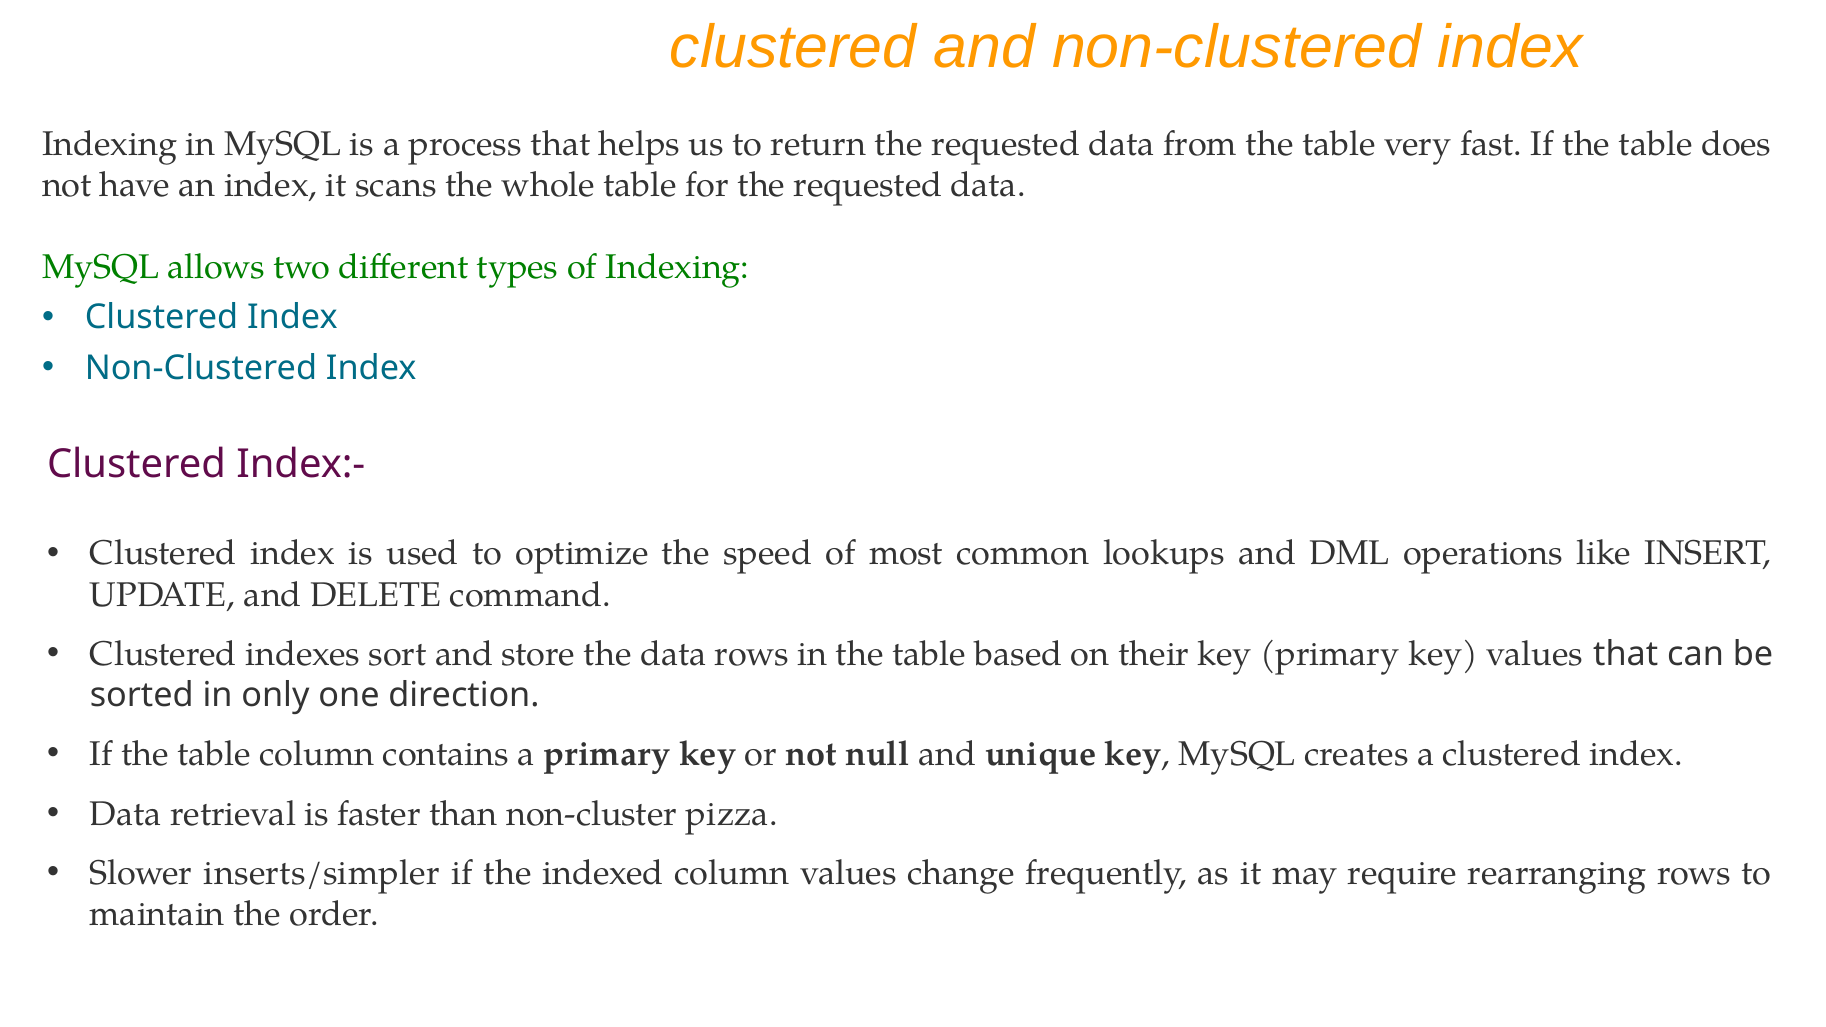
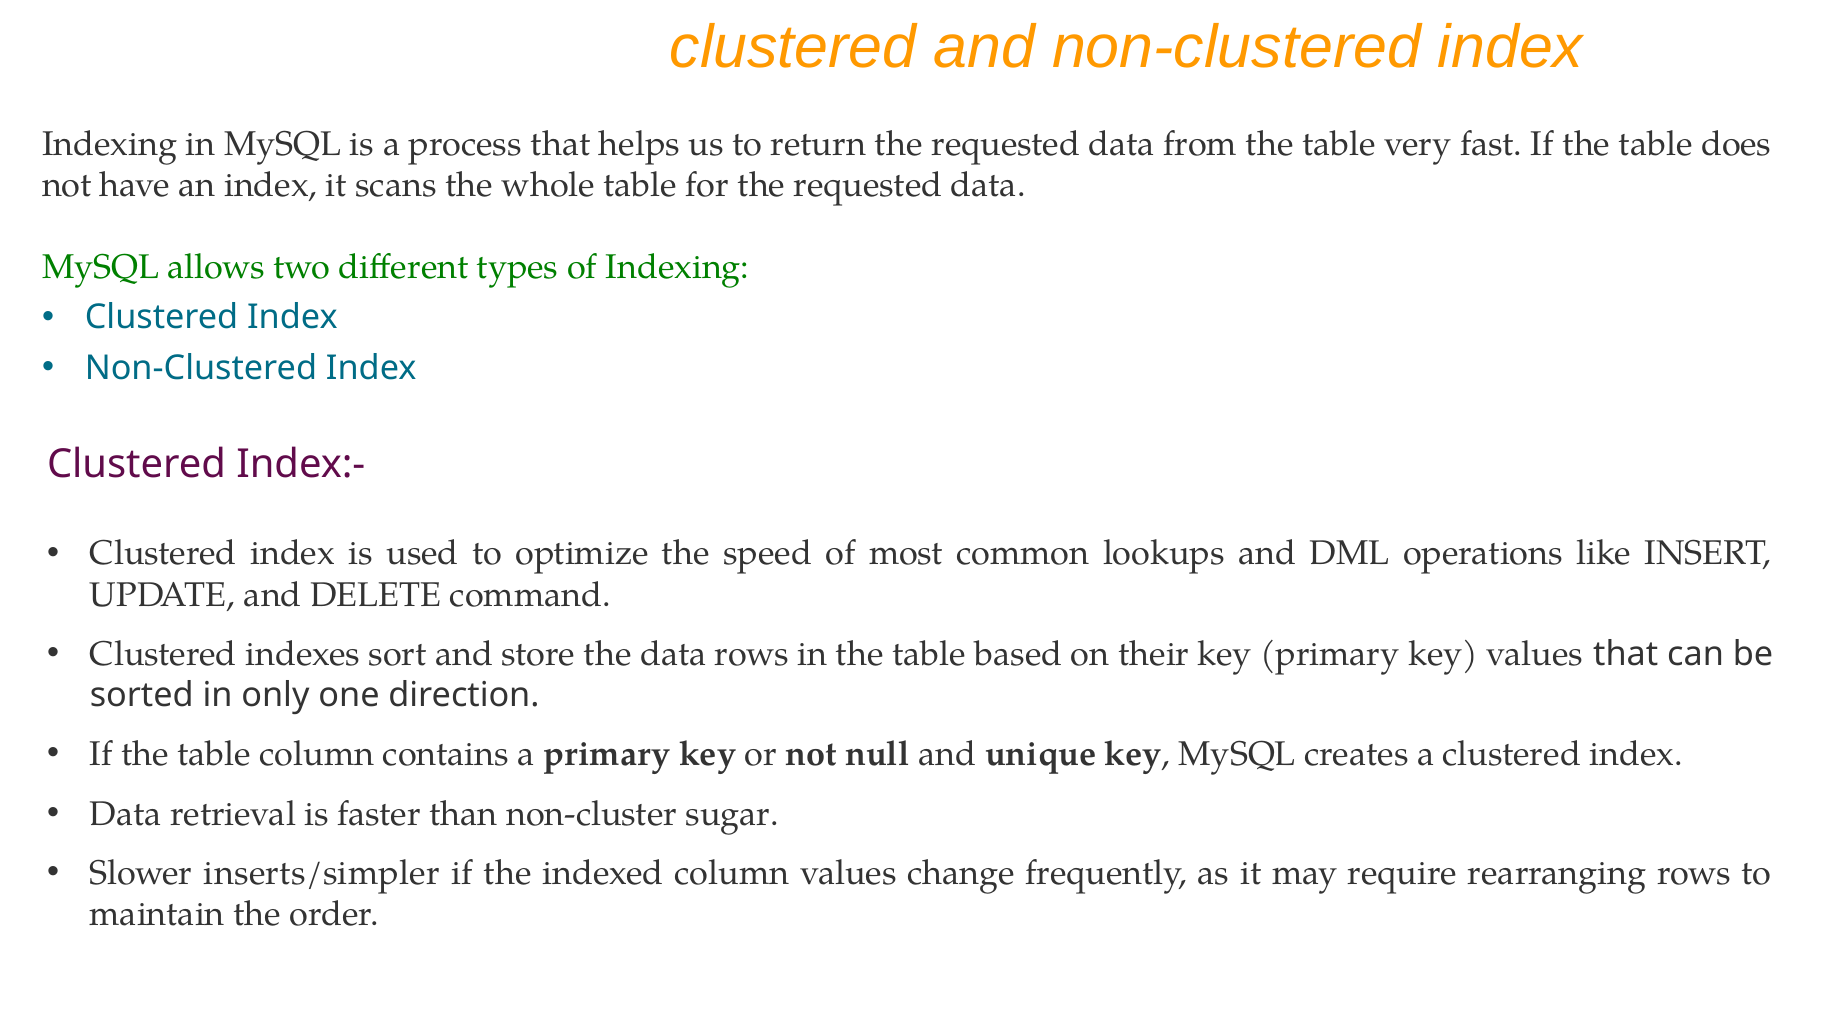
pizza: pizza -> sugar
